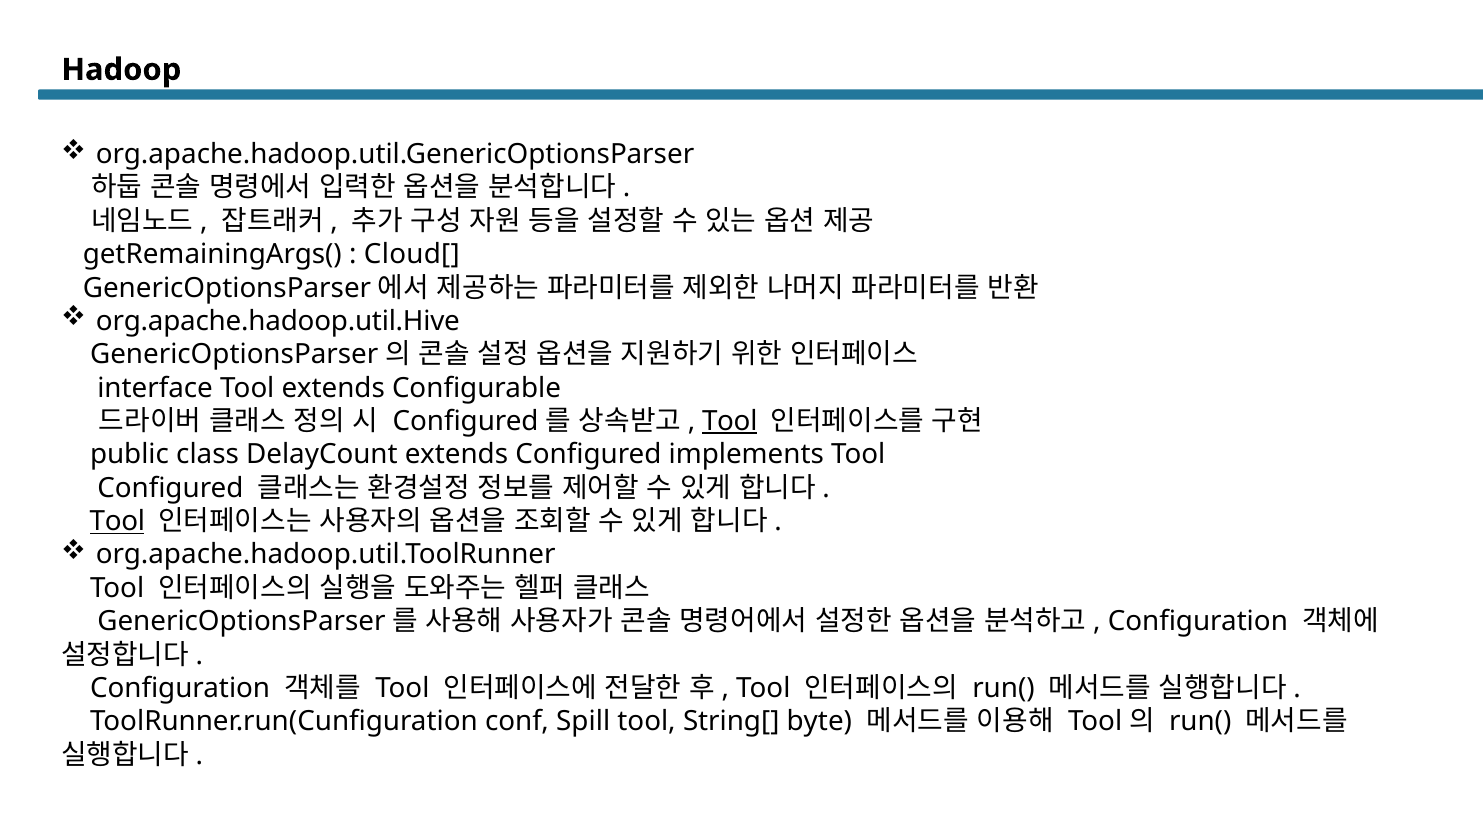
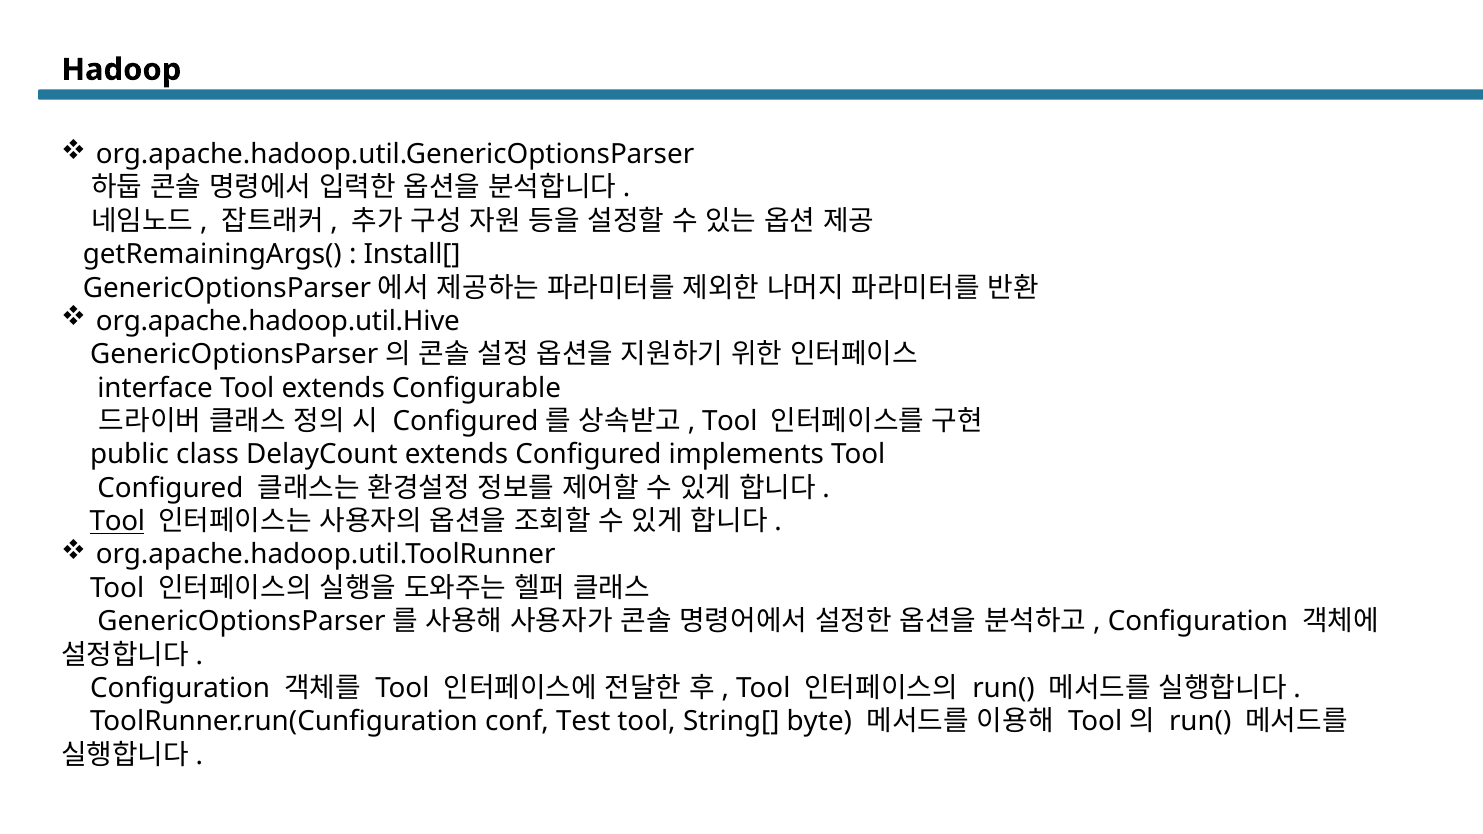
Cloud[: Cloud[ -> Install[
Tool at (730, 421) underline: present -> none
Spill: Spill -> Test
